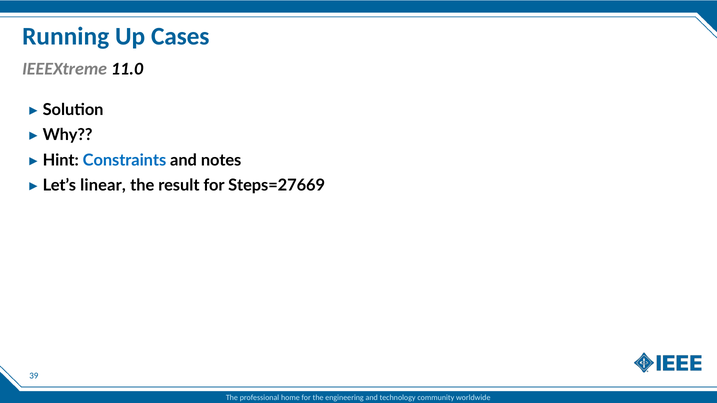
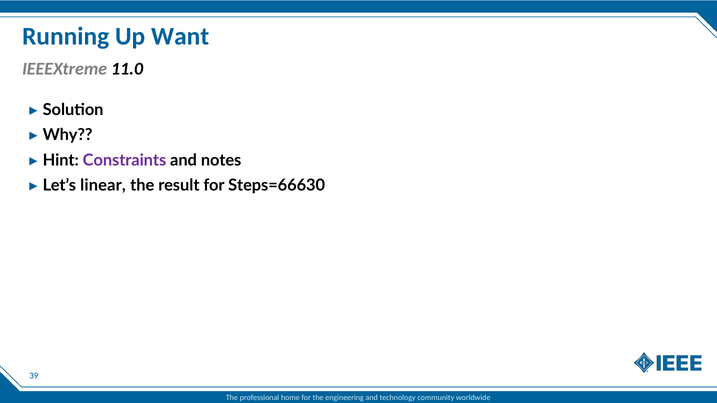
Cases: Cases -> Want
Constraints colour: blue -> purple
Steps=27669: Steps=27669 -> Steps=66630
